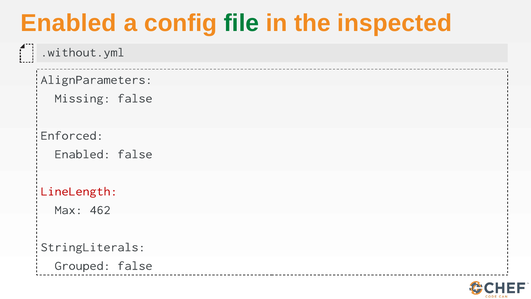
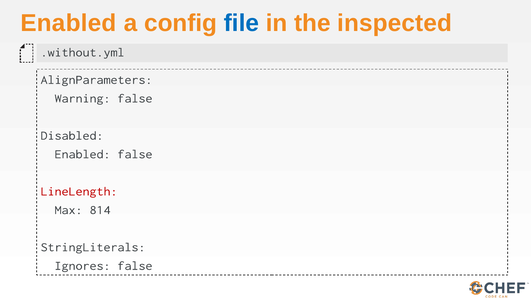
file colour: green -> blue
Missing: Missing -> Warning
Enforced: Enforced -> Disabled
462: 462 -> 814
Grouped: Grouped -> Ignores
